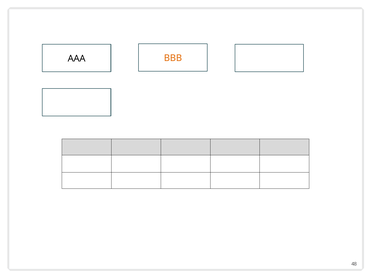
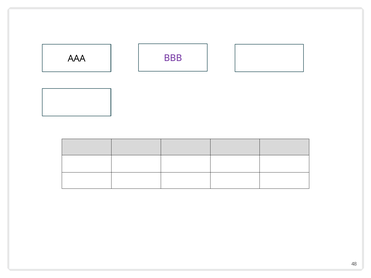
BBB colour: orange -> purple
